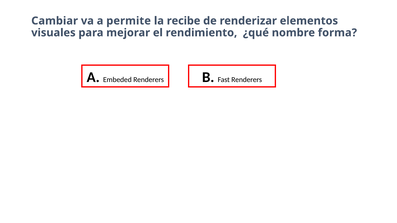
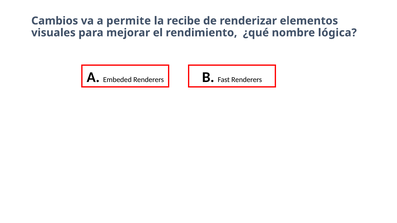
Cambiar: Cambiar -> Cambios
forma: forma -> lógica
